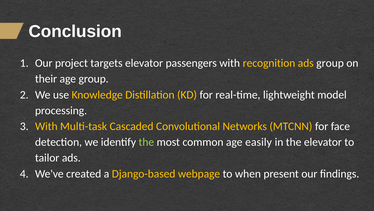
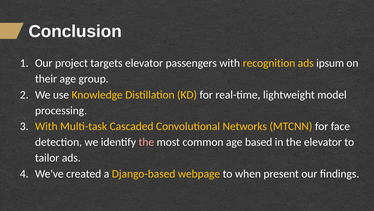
ads group: group -> ipsum
the at (146, 142) colour: light green -> pink
easily: easily -> based
